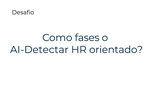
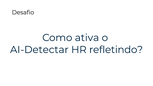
fases: fases -> ativa
orientado: orientado -> refletindo
